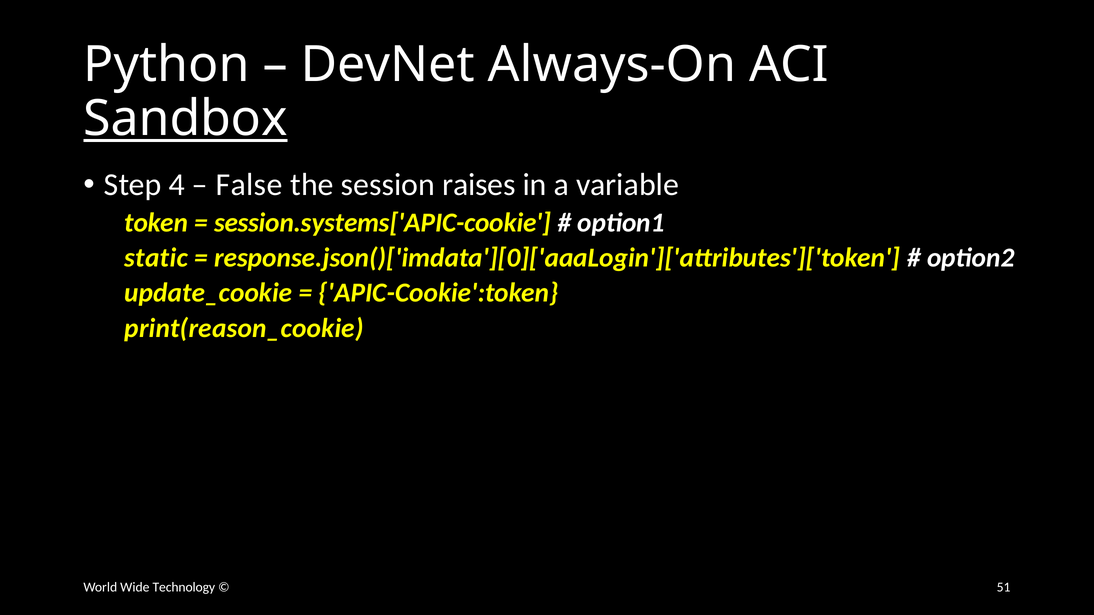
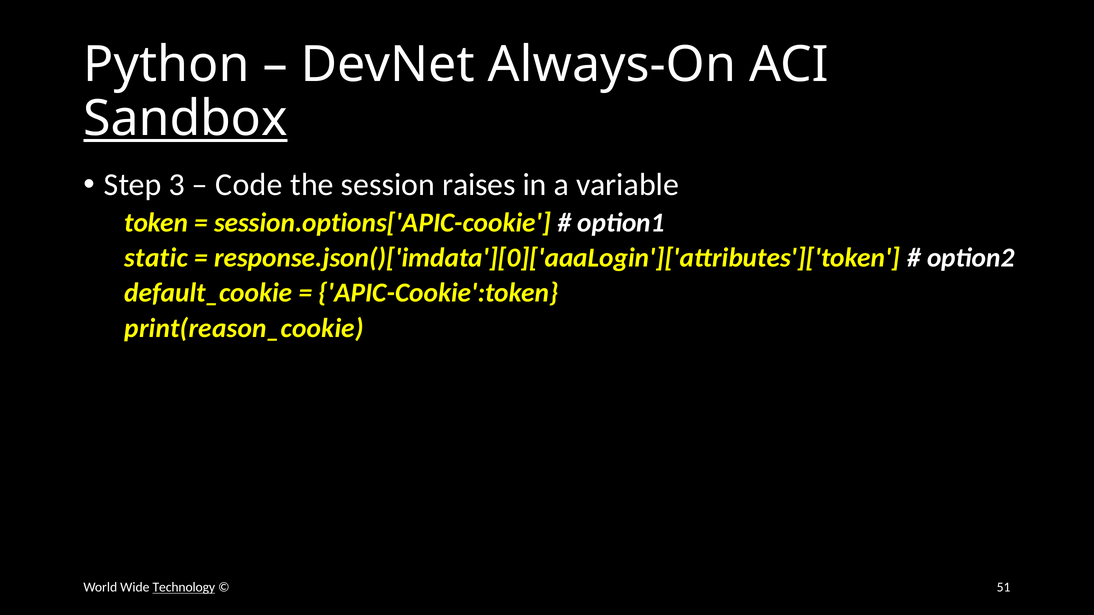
4: 4 -> 3
False: False -> Code
session.systems['APIC-cookie: session.systems['APIC-cookie -> session.options['APIC-cookie
update_cookie: update_cookie -> default_cookie
Technology underline: none -> present
